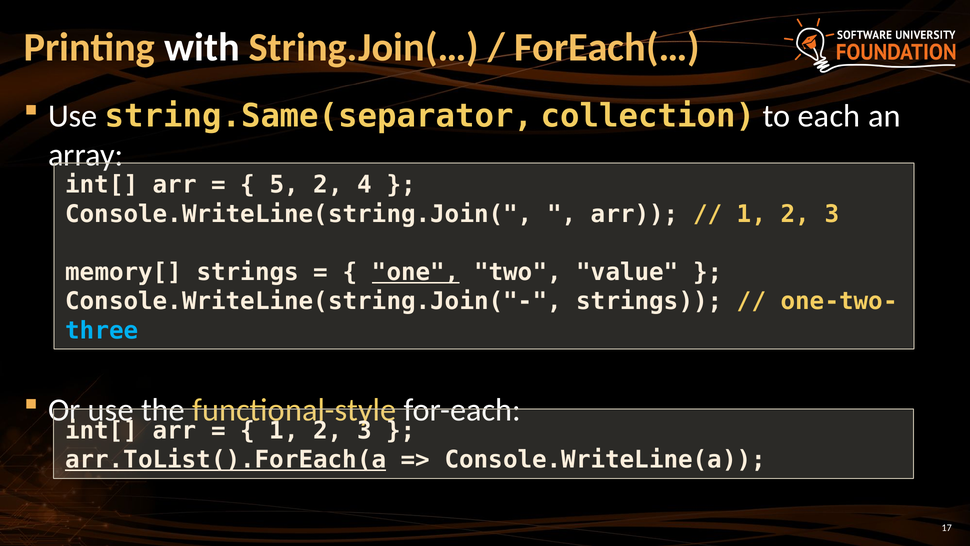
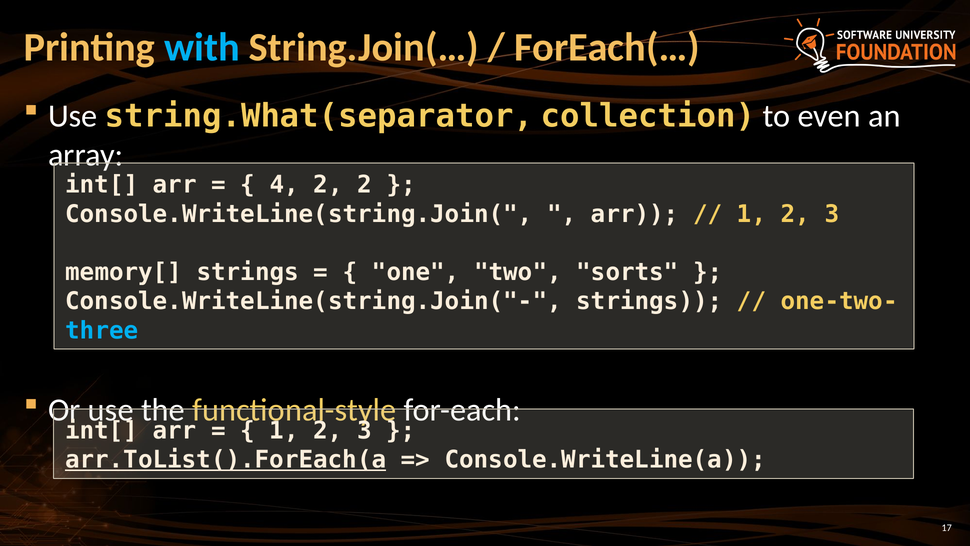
with colour: white -> light blue
string.Same(separator: string.Same(separator -> string.What(separator
each: each -> even
5: 5 -> 4
2 4: 4 -> 2
one underline: present -> none
value: value -> sorts
